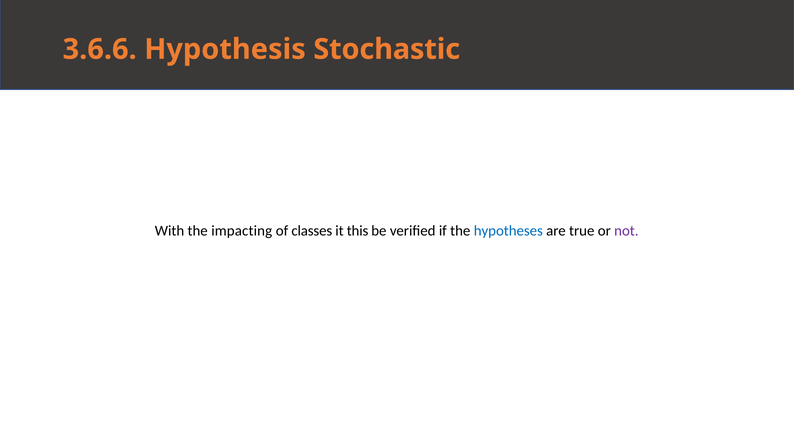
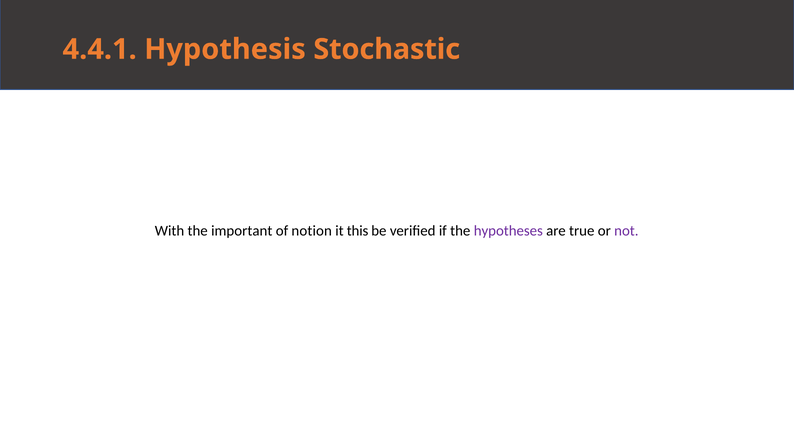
3.6.6: 3.6.6 -> 4.4.1
impacting: impacting -> important
classes: classes -> notion
hypotheses colour: blue -> purple
